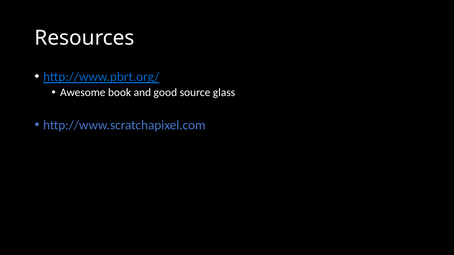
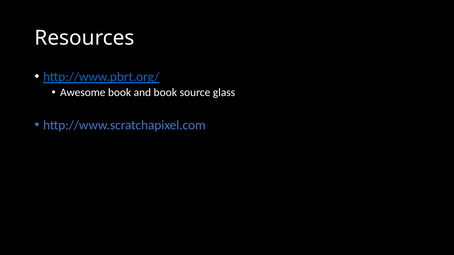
and good: good -> book
